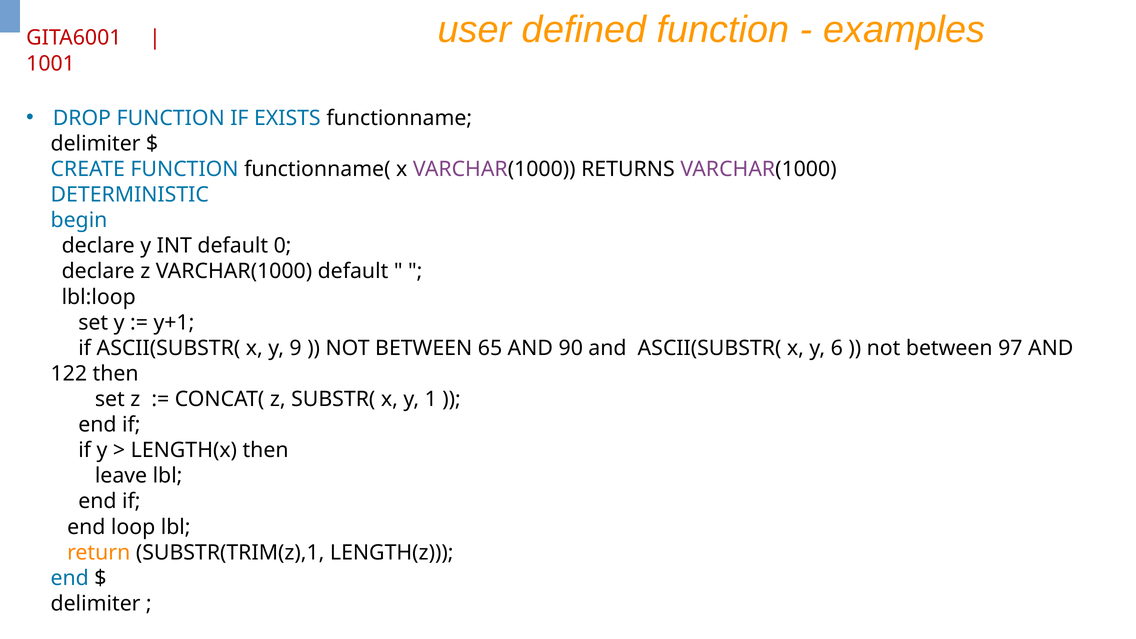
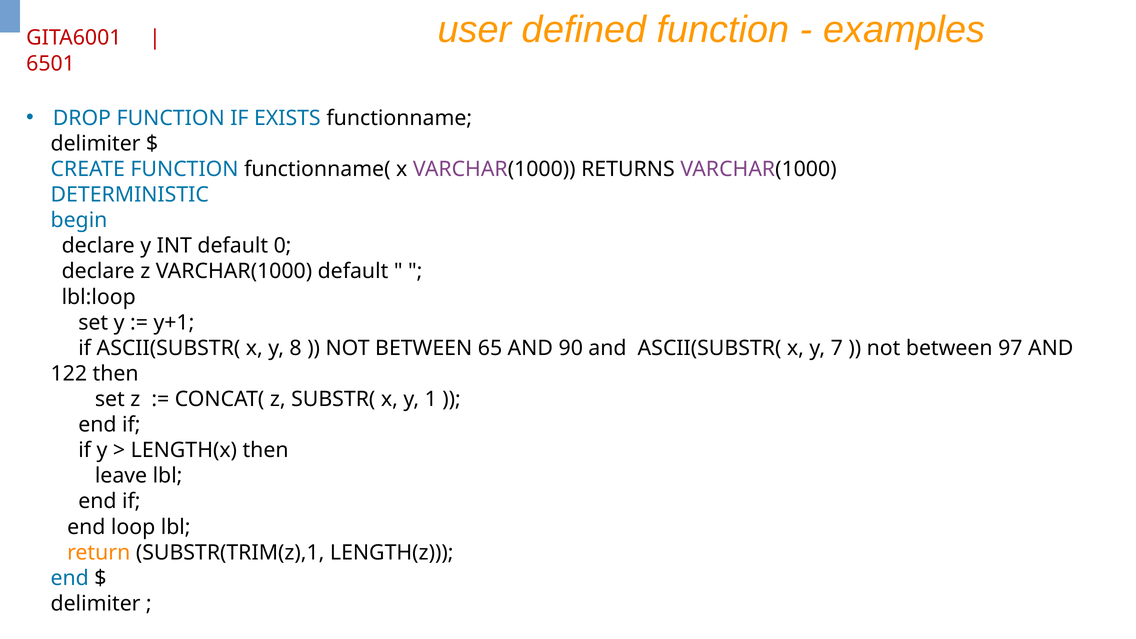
1001: 1001 -> 6501
9: 9 -> 8
6: 6 -> 7
